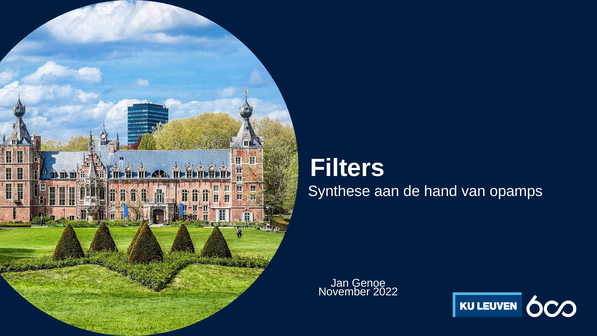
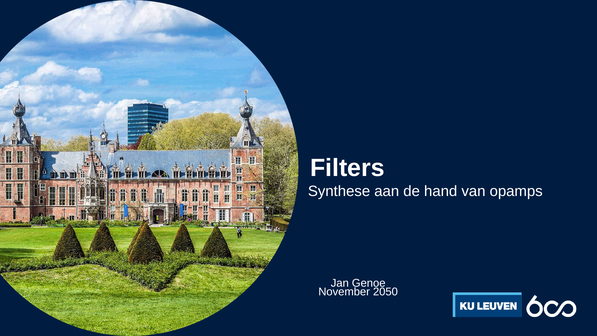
2022: 2022 -> 2050
